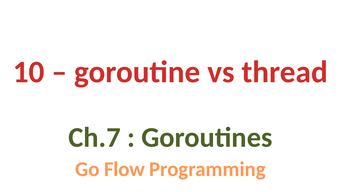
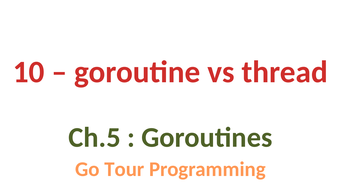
Ch.7: Ch.7 -> Ch.5
Flow: Flow -> Tour
